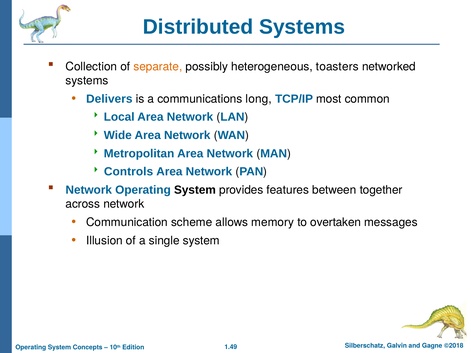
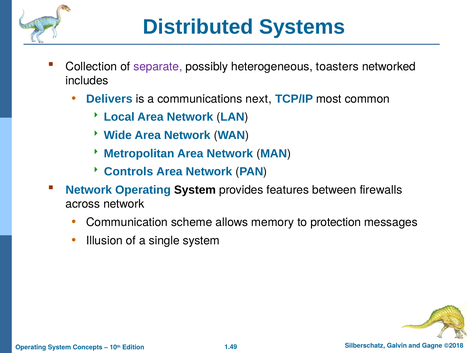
separate colour: orange -> purple
systems at (87, 81): systems -> includes
long: long -> next
together: together -> firewalls
overtaken: overtaken -> protection
